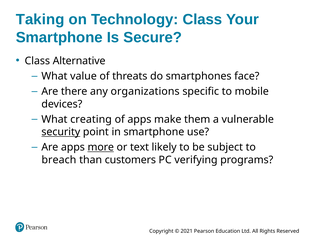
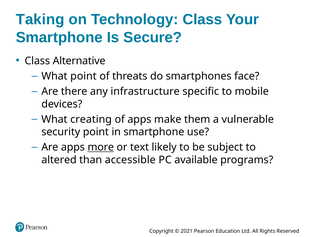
What value: value -> point
organizations: organizations -> infrastructure
security underline: present -> none
breach: breach -> altered
customers: customers -> accessible
verifying: verifying -> available
